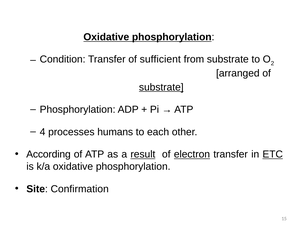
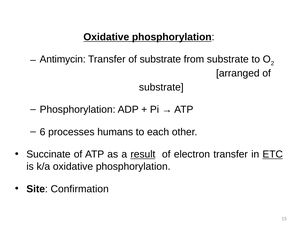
Condition: Condition -> Antimycin
Transfer of sufficient: sufficient -> substrate
substrate at (161, 87) underline: present -> none
4: 4 -> 6
According: According -> Succinate
electron underline: present -> none
